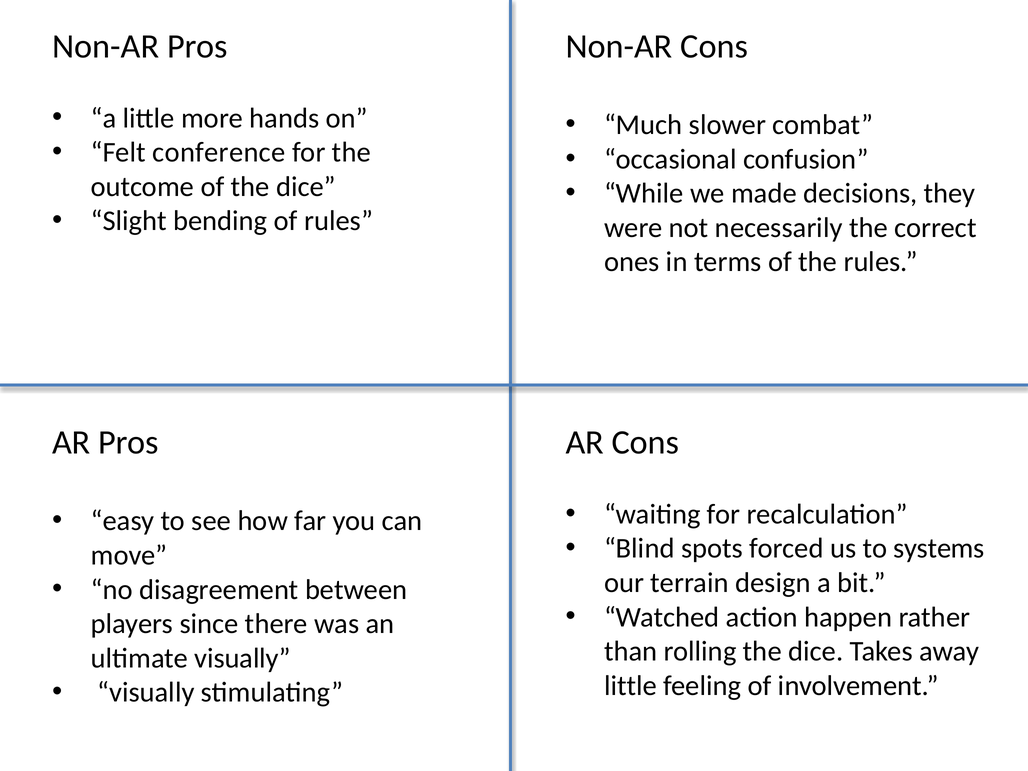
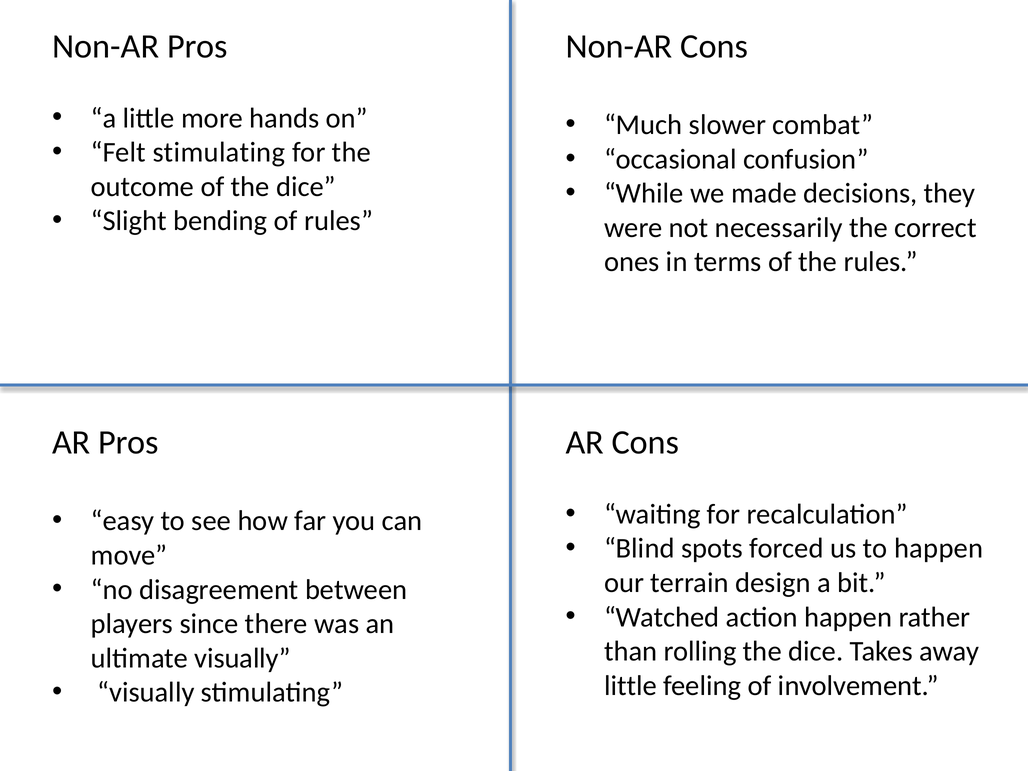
Felt conference: conference -> stimulating
to systems: systems -> happen
